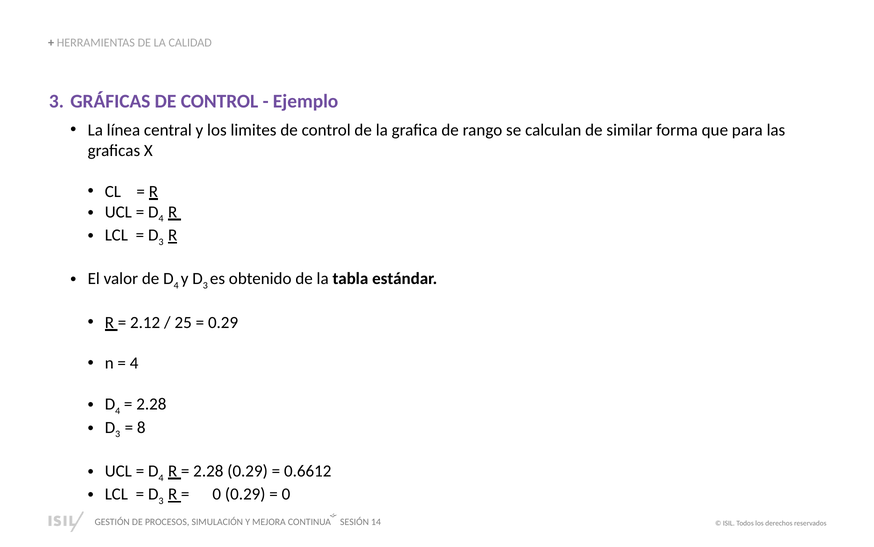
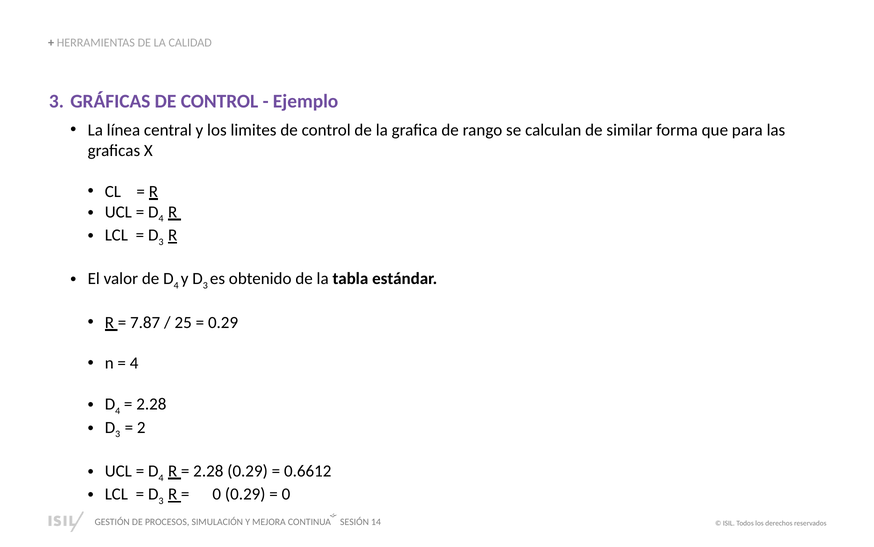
2.12: 2.12 -> 7.87
8: 8 -> 2
